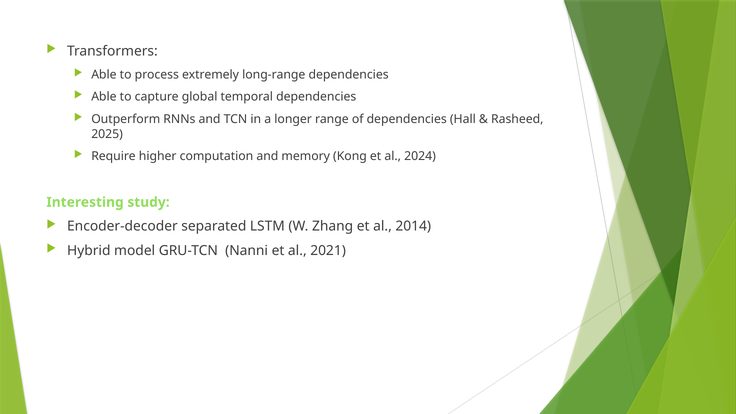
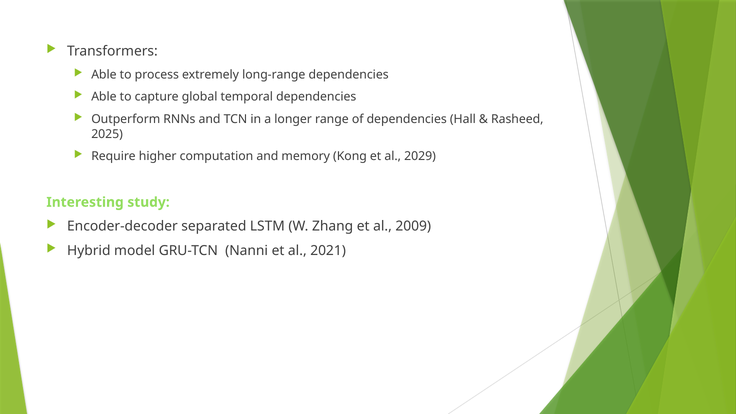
2024: 2024 -> 2029
2014: 2014 -> 2009
